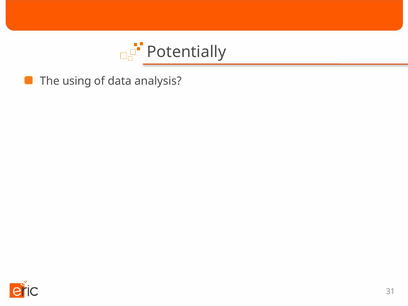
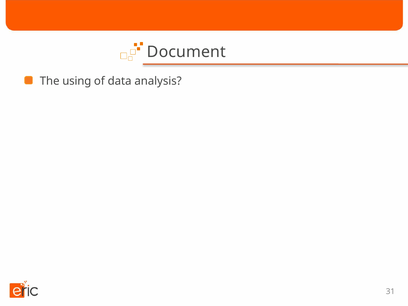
Potentially: Potentially -> Document
